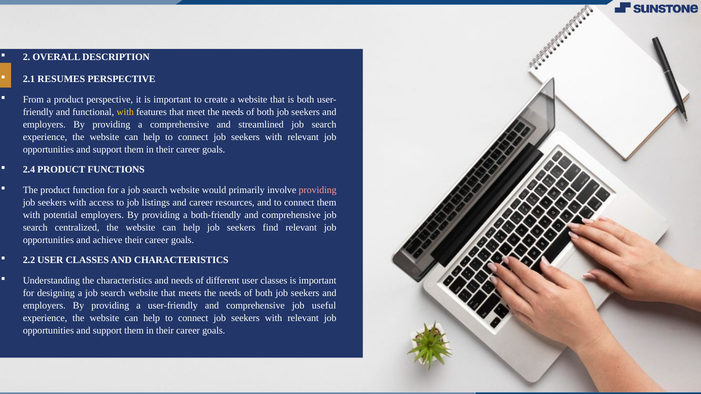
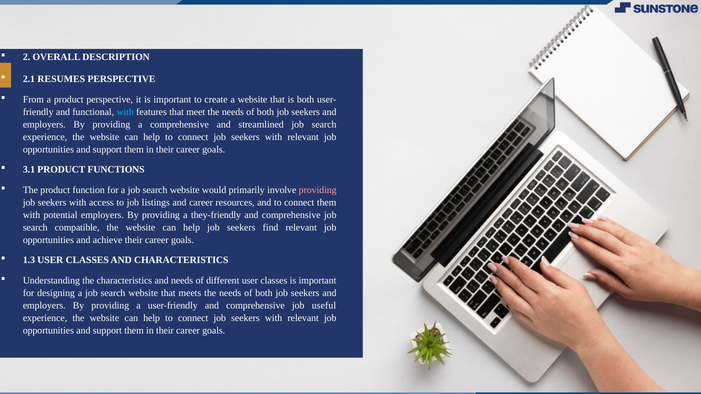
with at (125, 112) colour: yellow -> light blue
2.4: 2.4 -> 3.1
both-friendly: both-friendly -> they-friendly
centralized: centralized -> compatible
2.2: 2.2 -> 1.3
